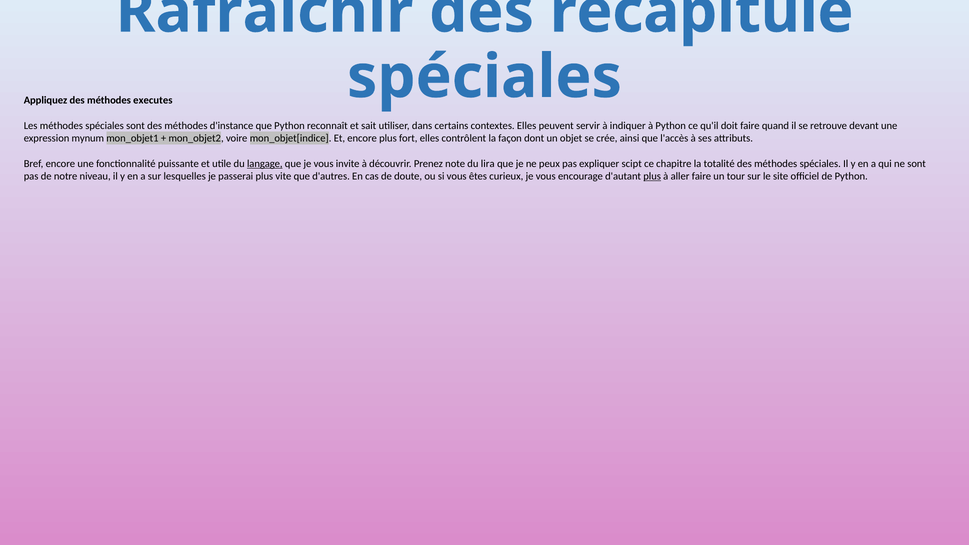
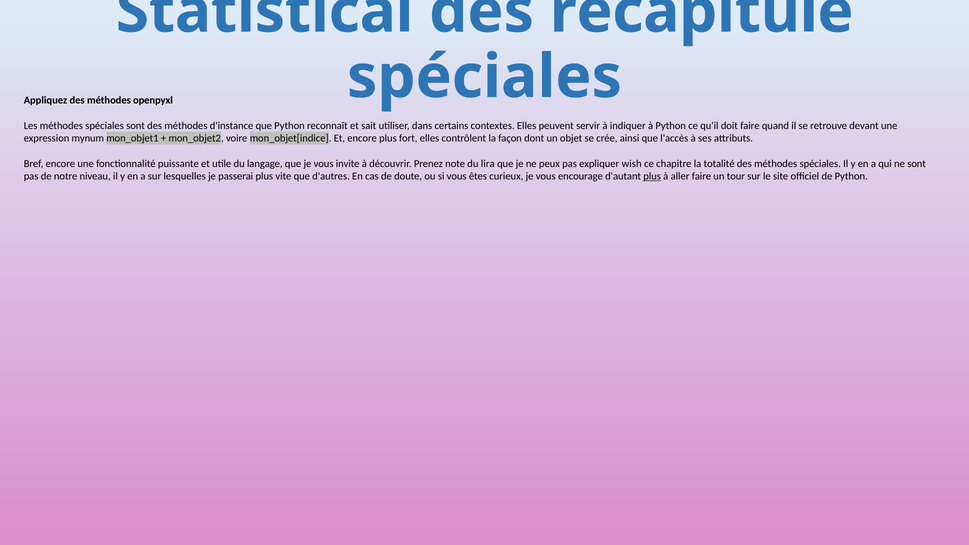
Rafraîchir: Rafraîchir -> Statistical
executes: executes -> openpyxl
langage underline: present -> none
scipt: scipt -> wish
